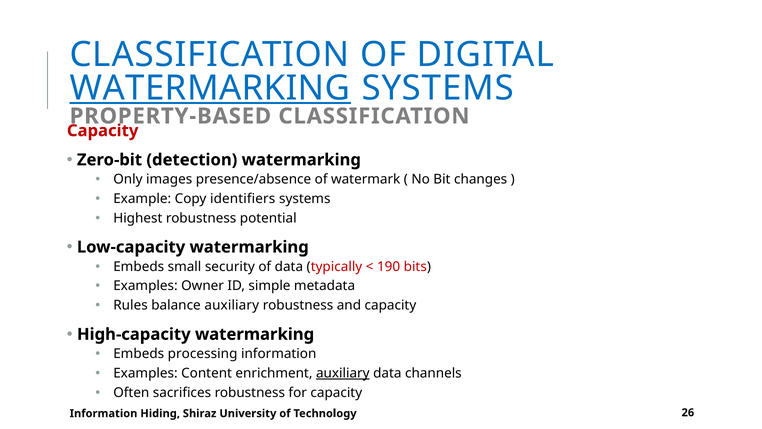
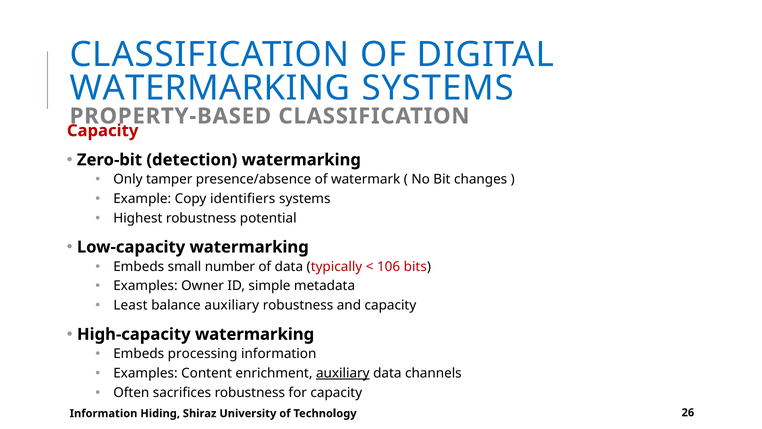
WATERMARKING at (210, 88) underline: present -> none
images: images -> tamper
security: security -> number
190: 190 -> 106
Rules: Rules -> Least
